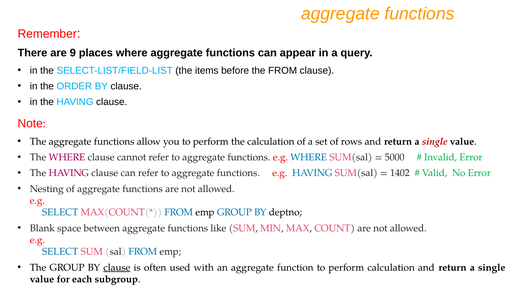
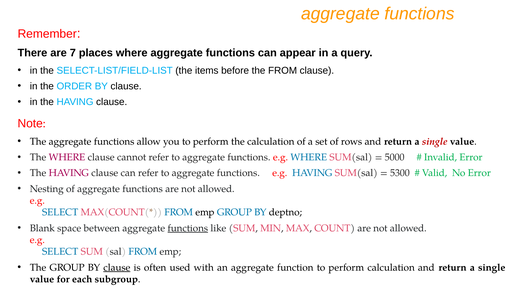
9: 9 -> 7
1402: 1402 -> 5300
functions at (188, 228) underline: none -> present
